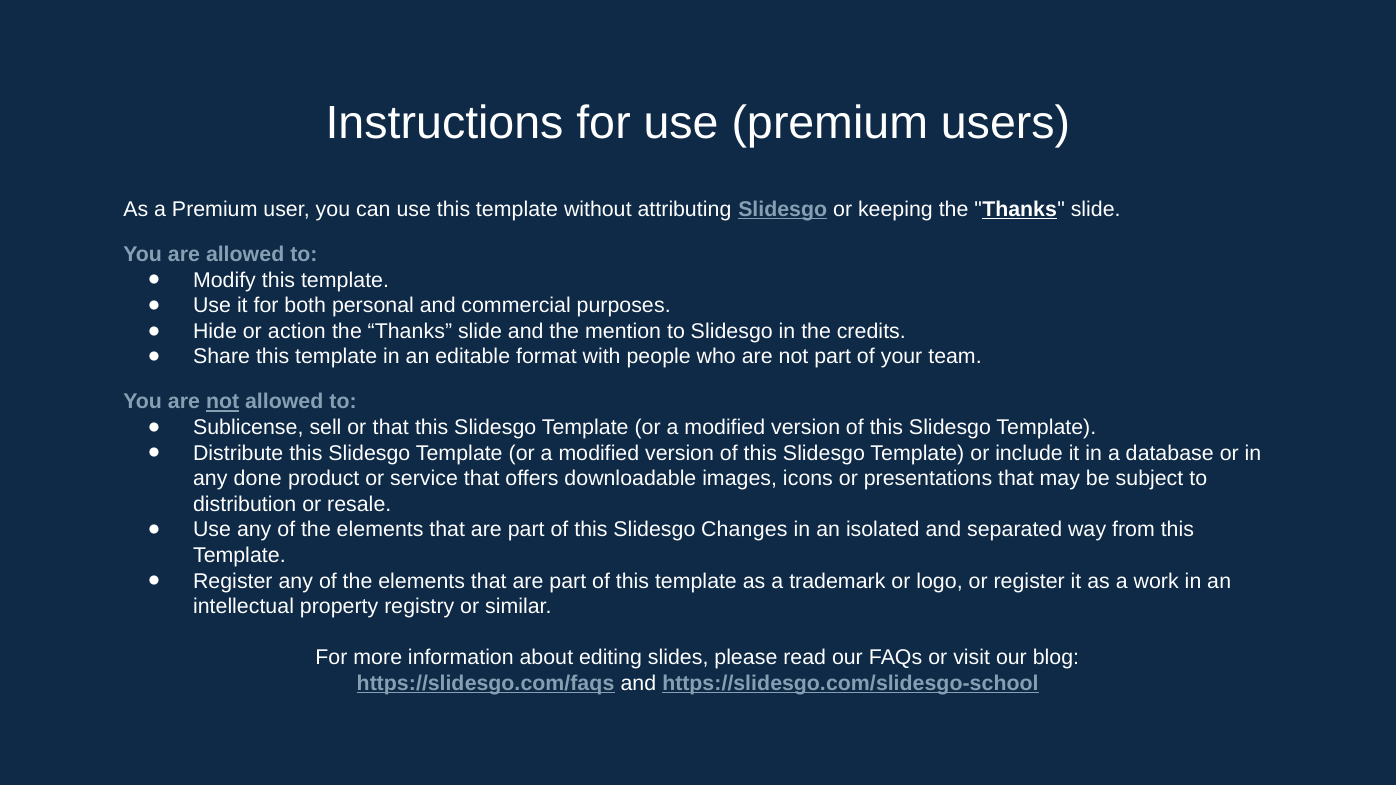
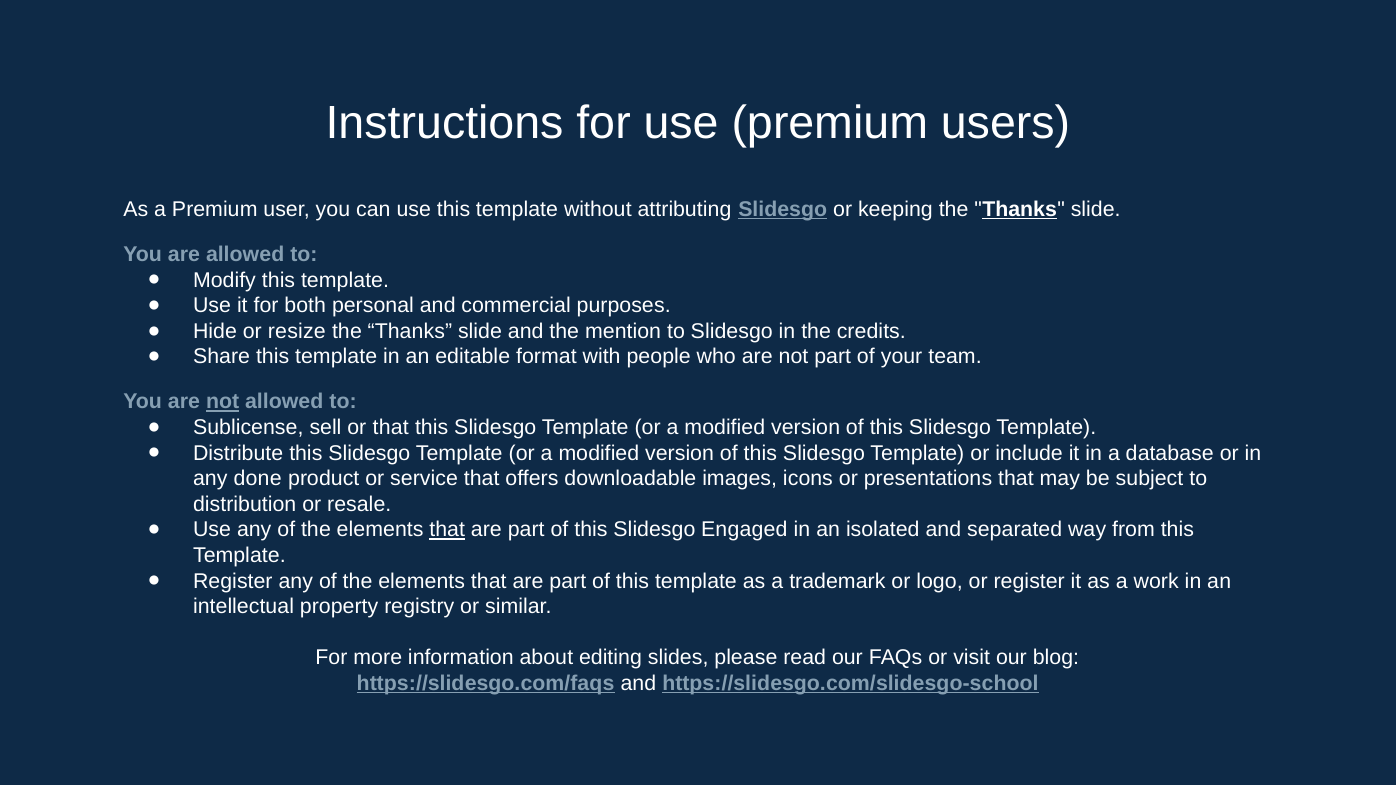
action: action -> resize
that at (447, 530) underline: none -> present
Changes: Changes -> Engaged
